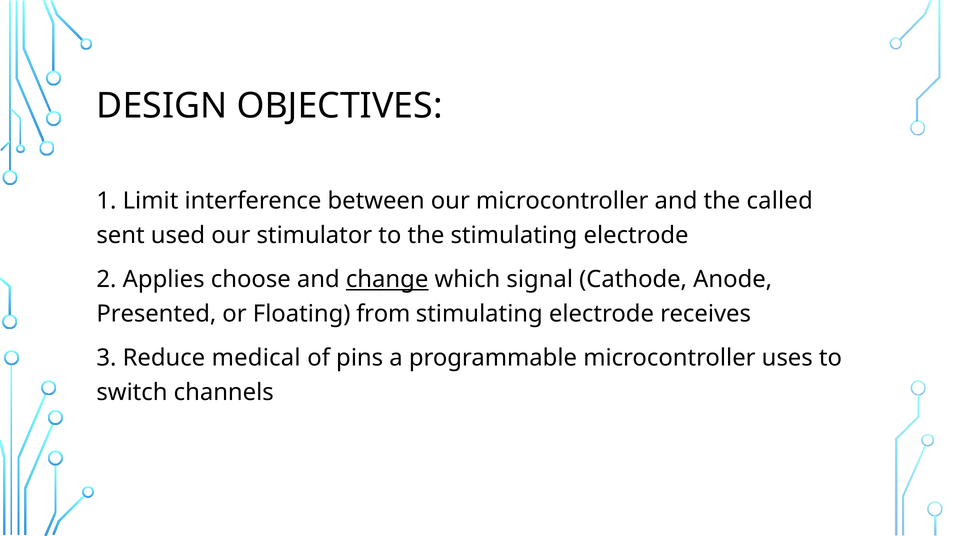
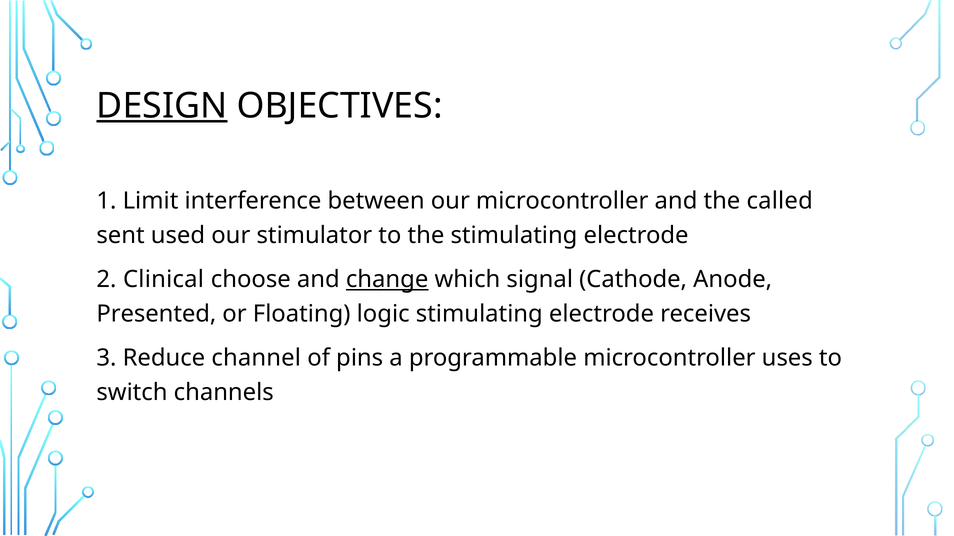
DESIGN underline: none -> present
Applies: Applies -> Clinical
from: from -> logic
medical: medical -> channel
